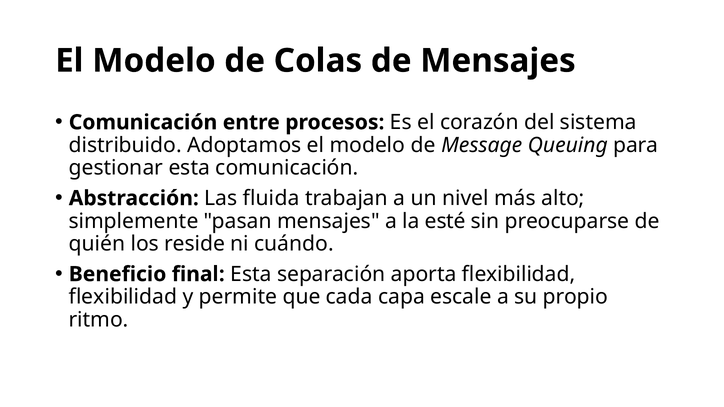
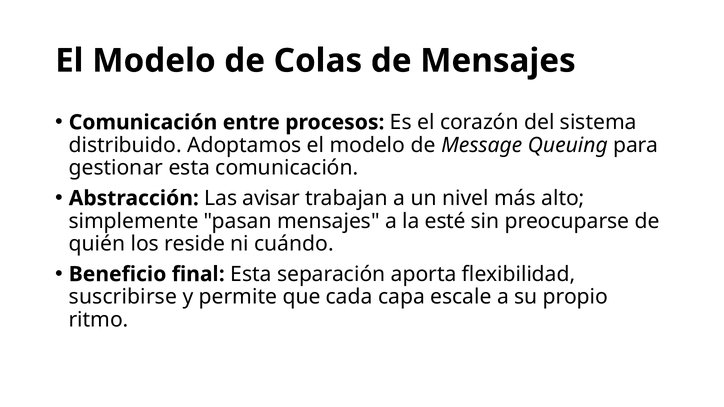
fluida: fluida -> avisar
flexibilidad at (123, 297): flexibilidad -> suscribirse
